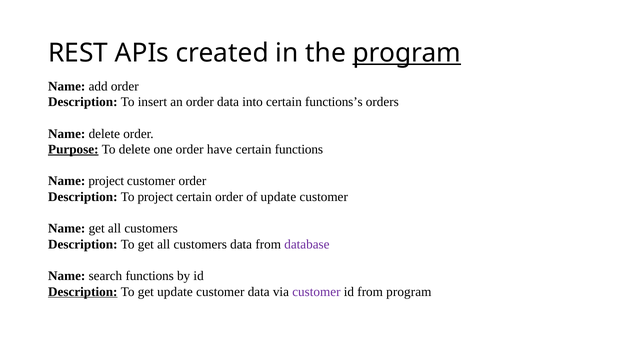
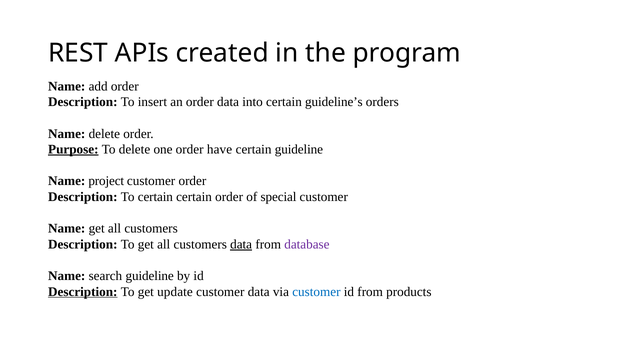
program at (407, 53) underline: present -> none
functions’s: functions’s -> guideline’s
certain functions: functions -> guideline
To project: project -> certain
of update: update -> special
data at (241, 244) underline: none -> present
search functions: functions -> guideline
customer at (316, 292) colour: purple -> blue
from program: program -> products
